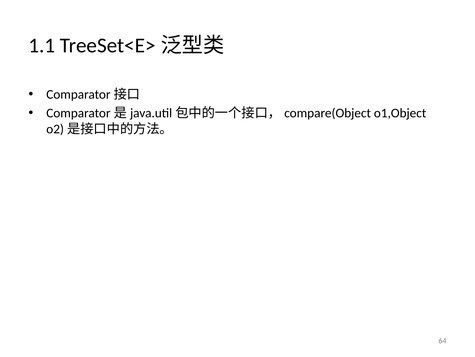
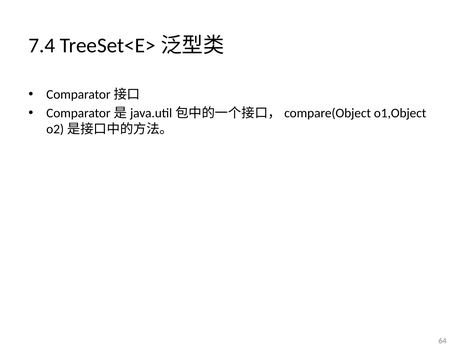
1.1: 1.1 -> 7.4
